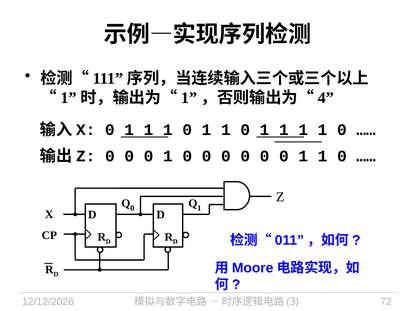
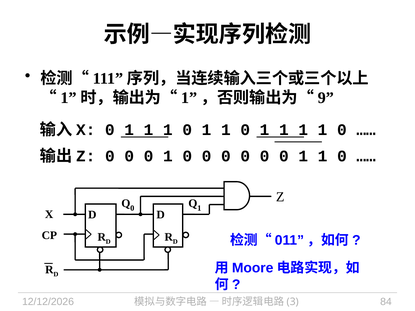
4: 4 -> 9
72: 72 -> 84
